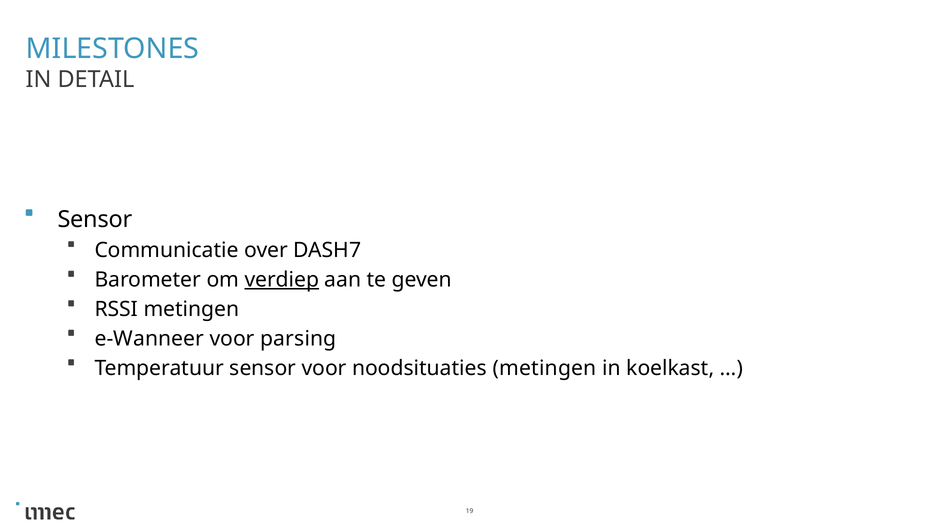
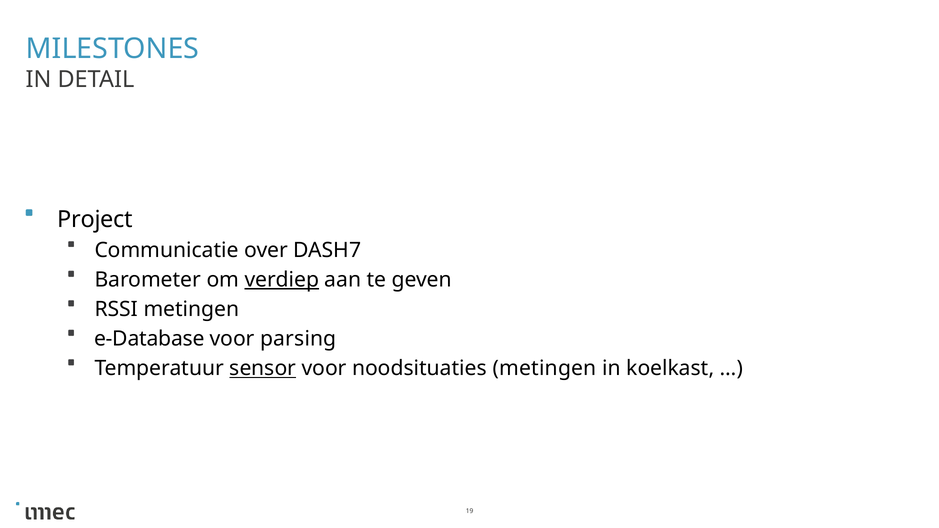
Sensor at (95, 219): Sensor -> Project
e-Wanneer: e-Wanneer -> e-Database
sensor at (263, 368) underline: none -> present
